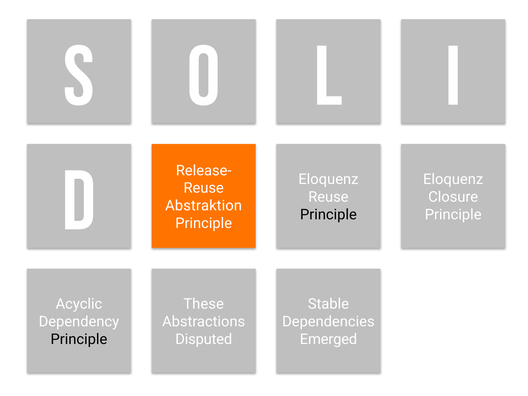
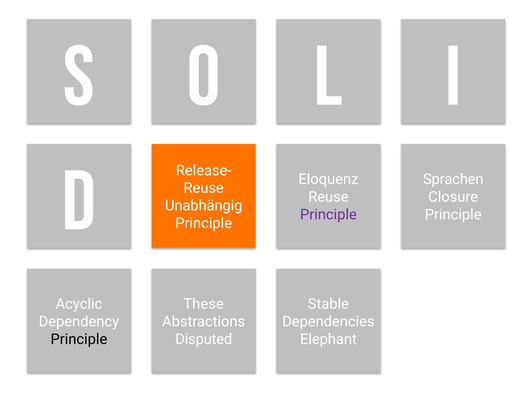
D Eloquenz: Eloquenz -> Sprachen
Abstraktion: Abstraktion -> Unabhängig
Principle at (328, 215) colour: black -> purple
Emerged: Emerged -> Elephant
